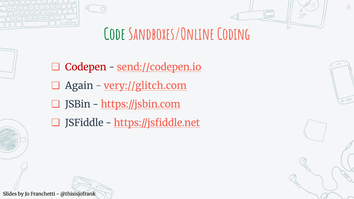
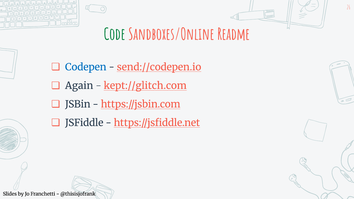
Coding: Coding -> Readme
Codepen colour: red -> blue
very://glitch.com: very://glitch.com -> kept://glitch.com
